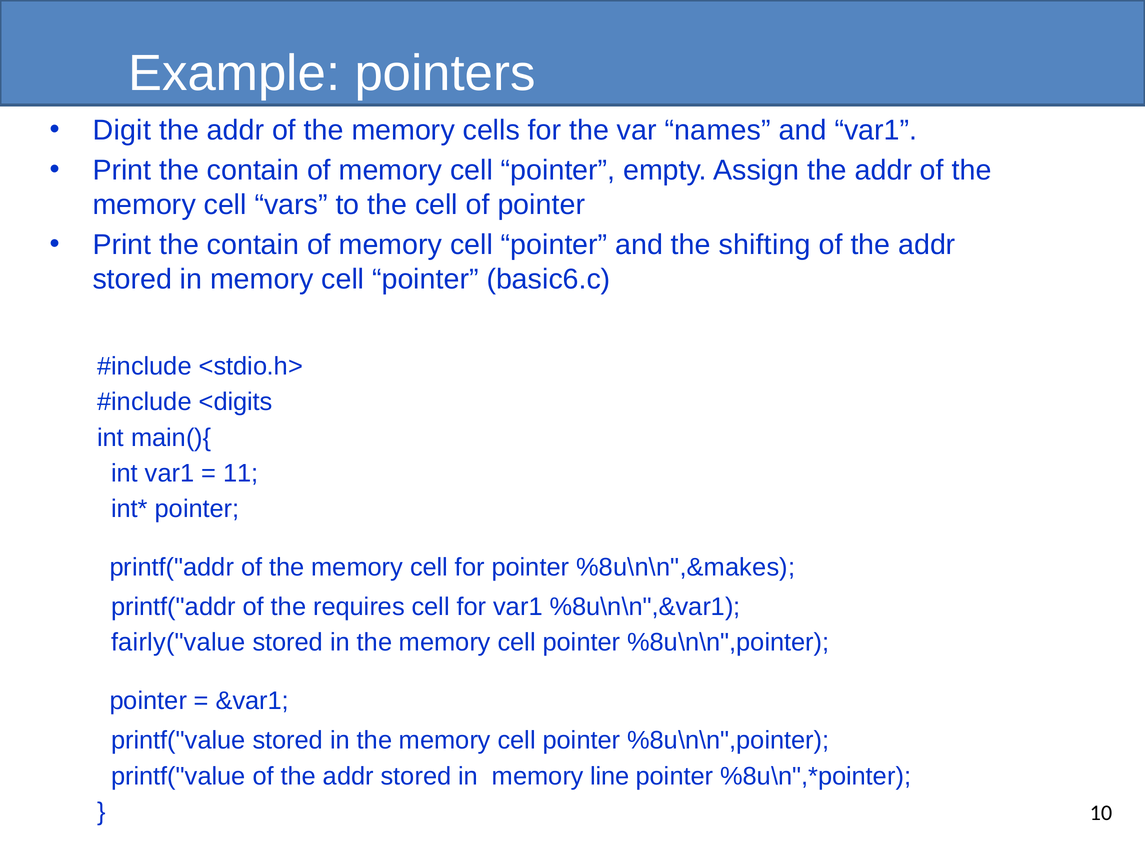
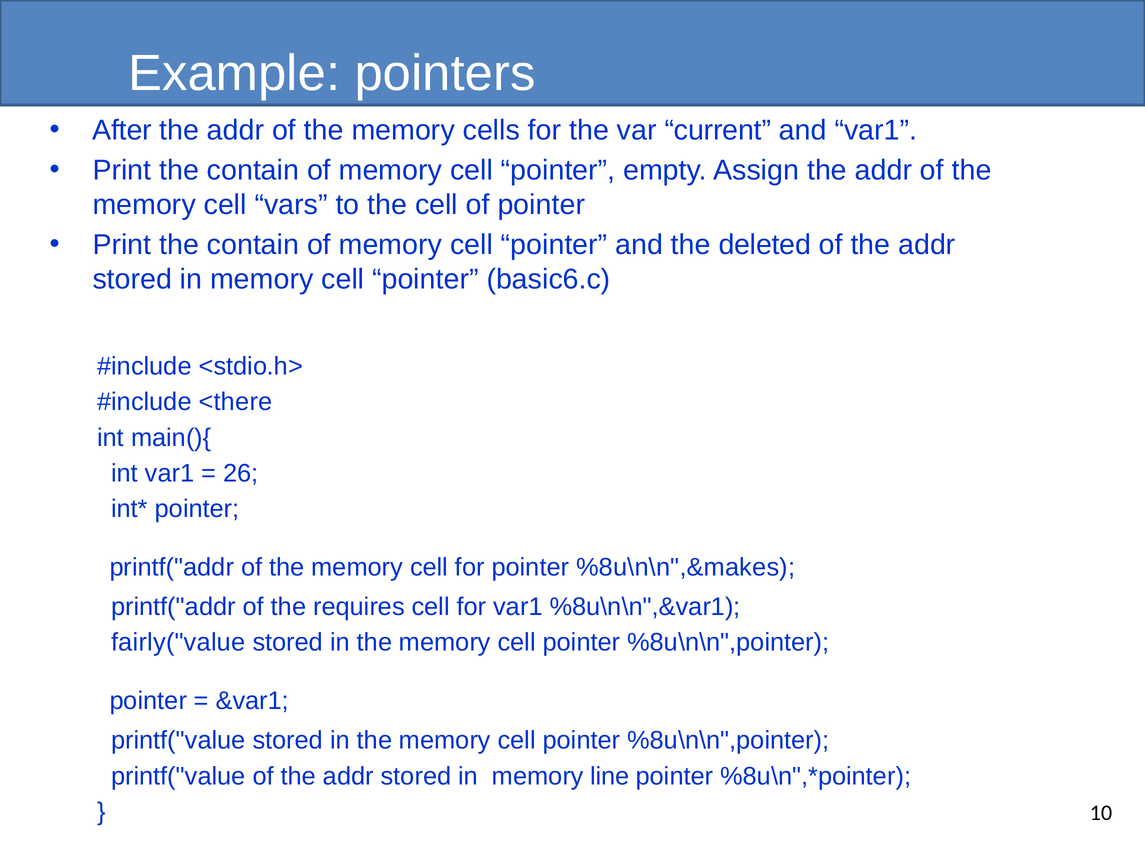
Digit: Digit -> After
names: names -> current
shifting: shifting -> deleted
<digits: <digits -> <there
11: 11 -> 26
